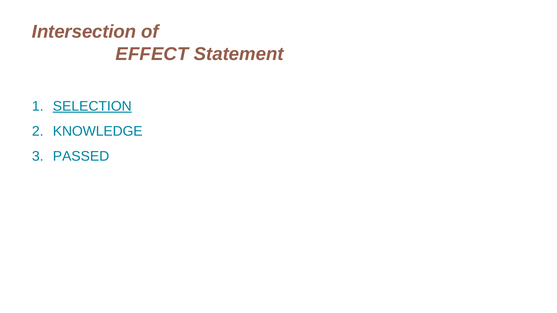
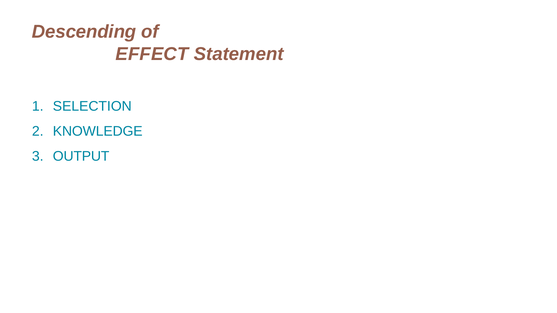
Intersection: Intersection -> Descending
SELECTION underline: present -> none
PASSED: PASSED -> OUTPUT
